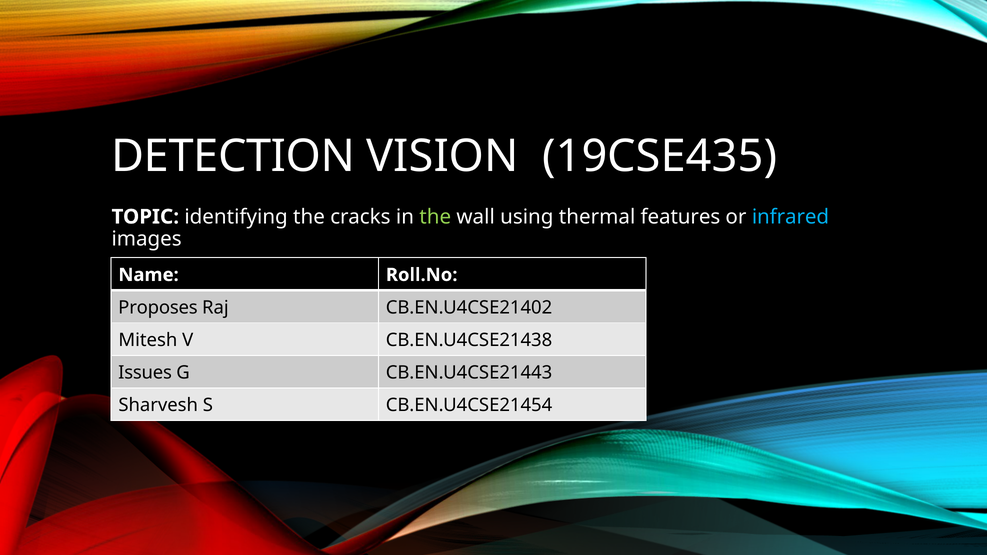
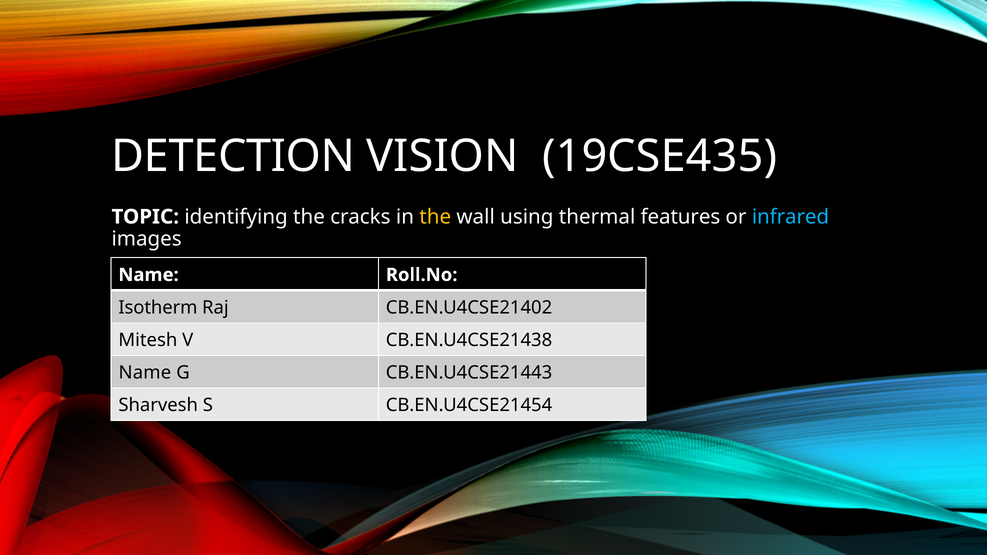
the at (435, 217) colour: light green -> yellow
Proposes: Proposes -> Isotherm
Issues at (145, 373): Issues -> Name
